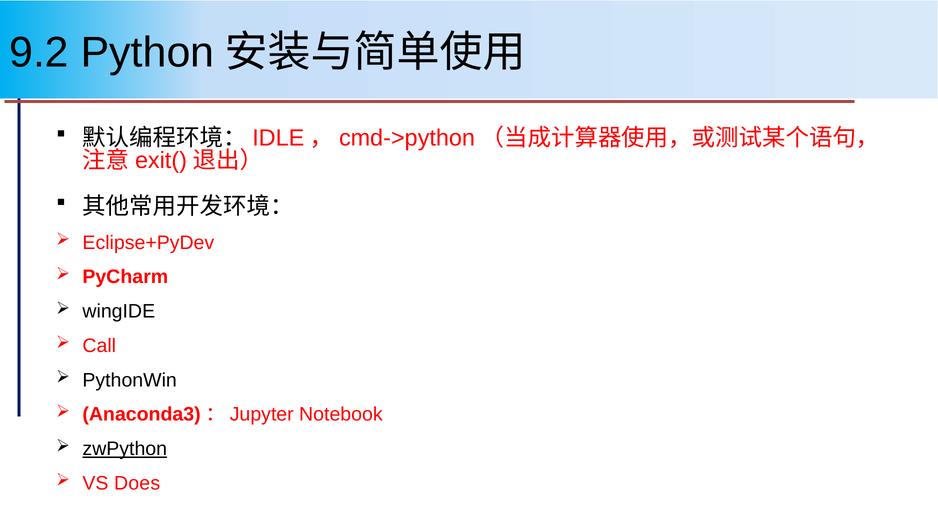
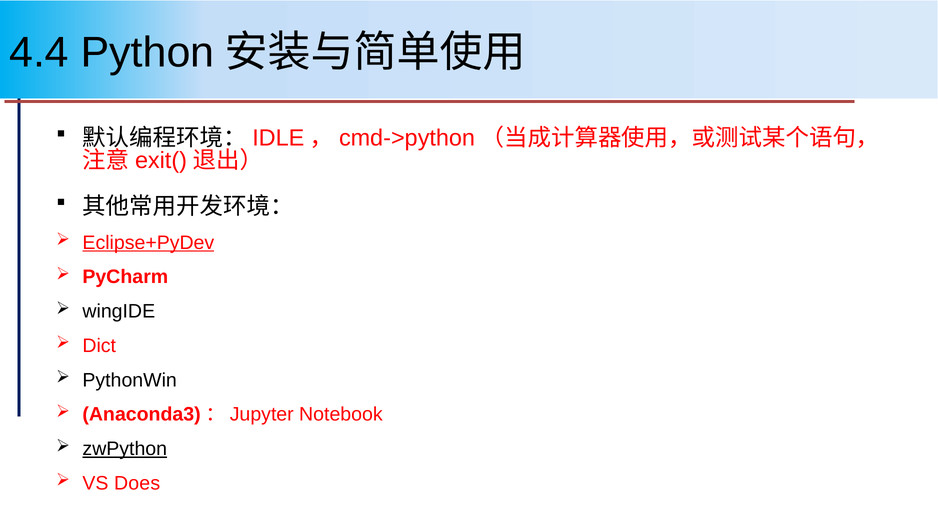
9.2: 9.2 -> 4.4
Eclipse+PyDev underline: none -> present
Call: Call -> Dict
